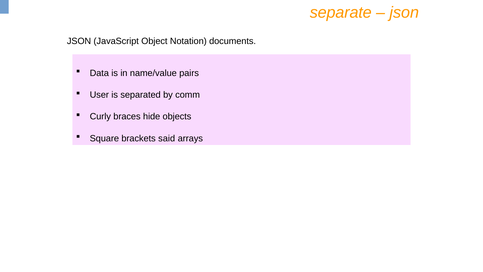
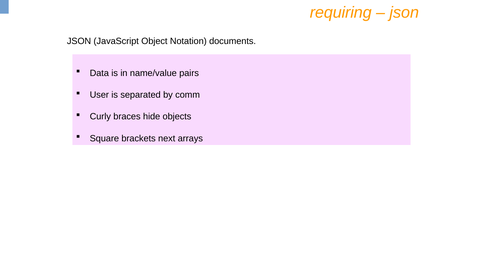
separate: separate -> requiring
said: said -> next
